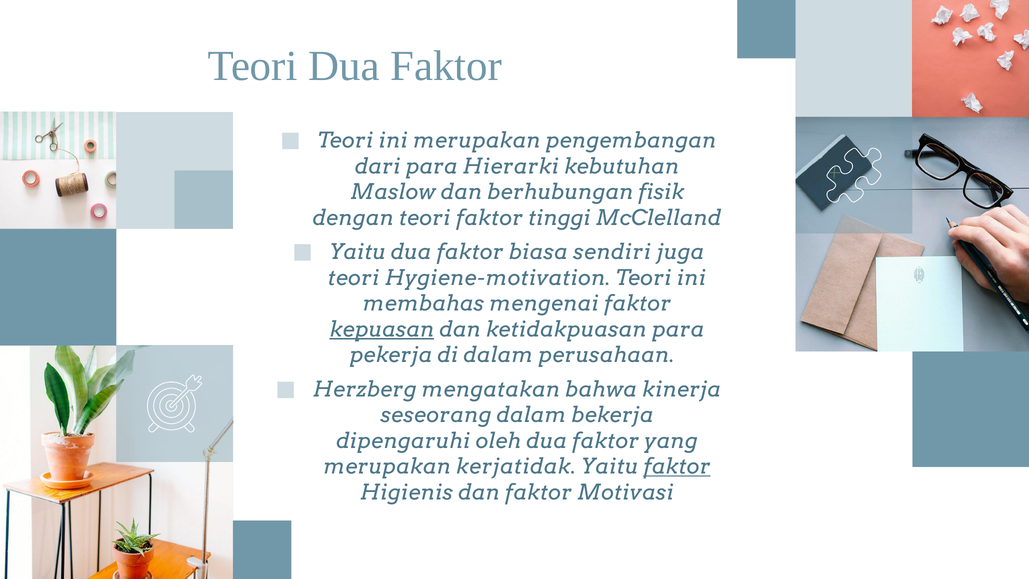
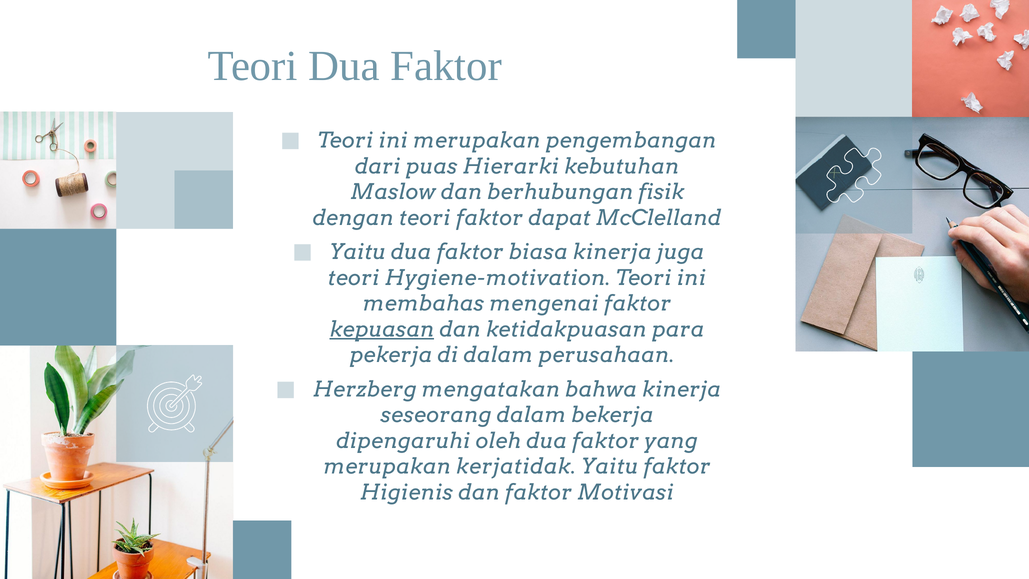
dari para: para -> puas
tinggi: tinggi -> dapat
biasa sendiri: sendiri -> kinerja
faktor at (677, 467) underline: present -> none
